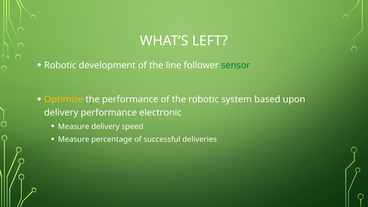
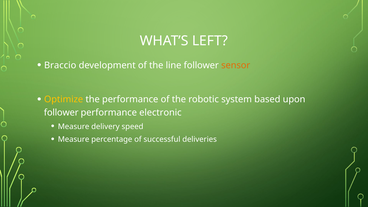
Robotic at (60, 65): Robotic -> Braccio
sensor colour: green -> orange
delivery at (61, 113): delivery -> follower
